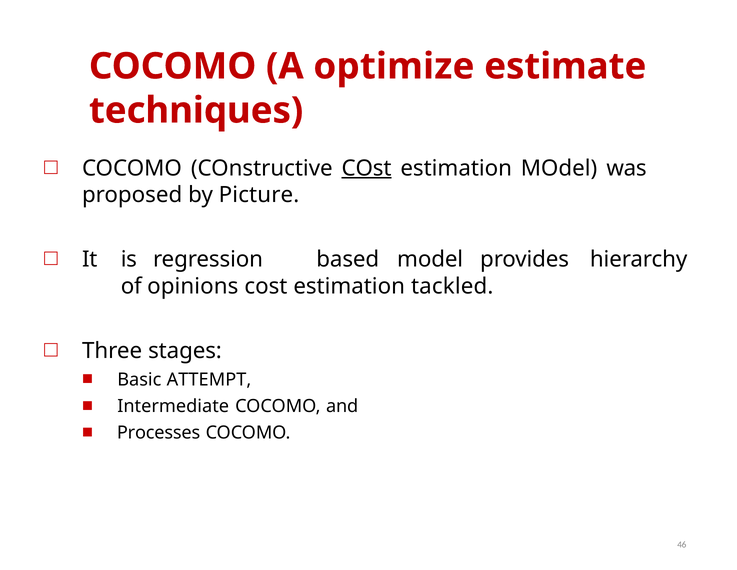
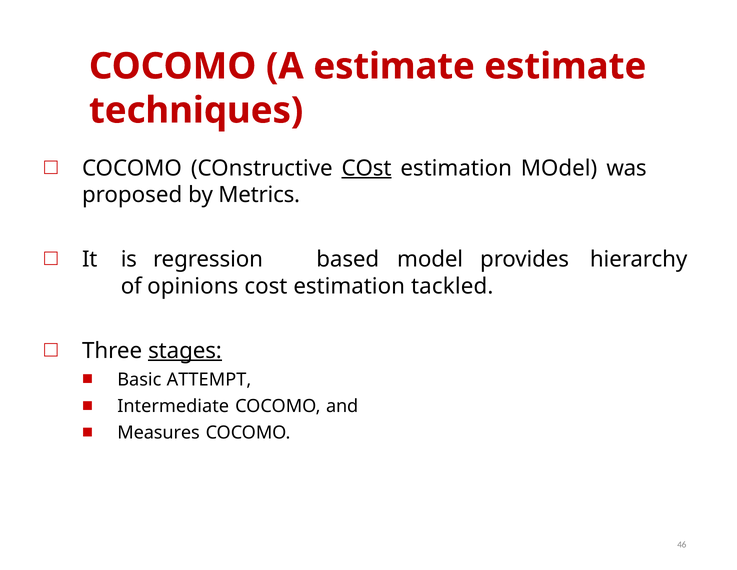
A optimize: optimize -> estimate
Picture: Picture -> Metrics
stages underline: none -> present
Processes: Processes -> Measures
